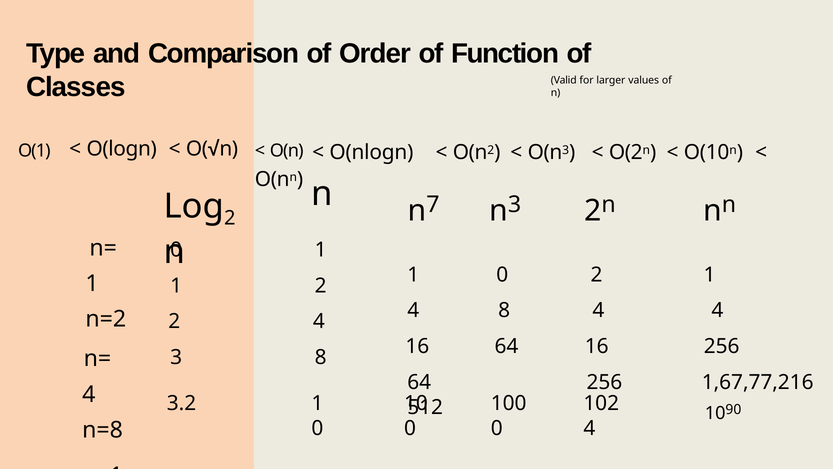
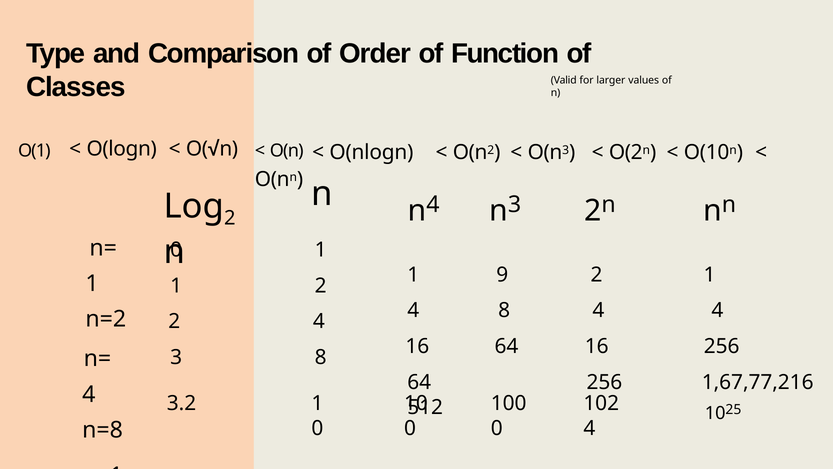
n 7: 7 -> 4
0 at (502, 275): 0 -> 9
90: 90 -> 25
